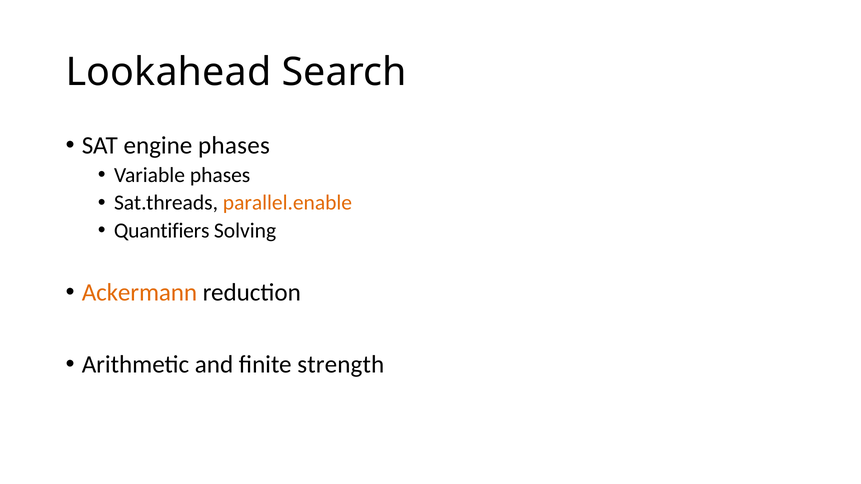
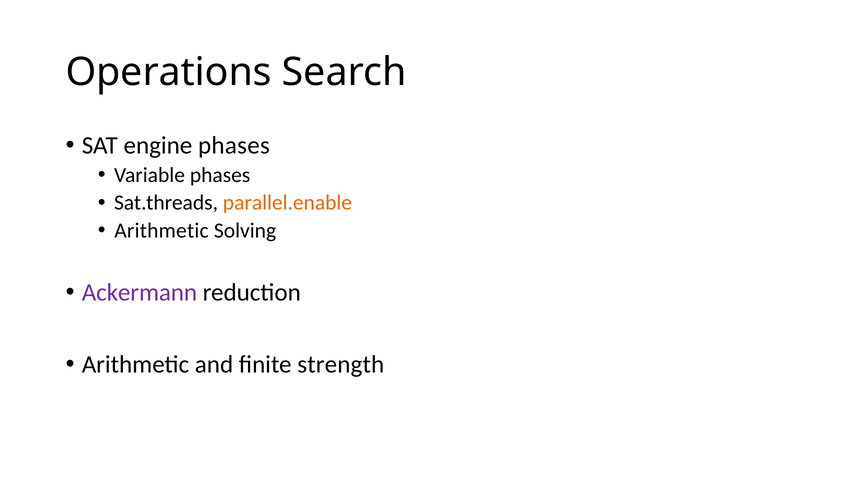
Lookahead: Lookahead -> Operations
Quantifiers at (162, 231): Quantifiers -> Arithmetic
Ackermann colour: orange -> purple
